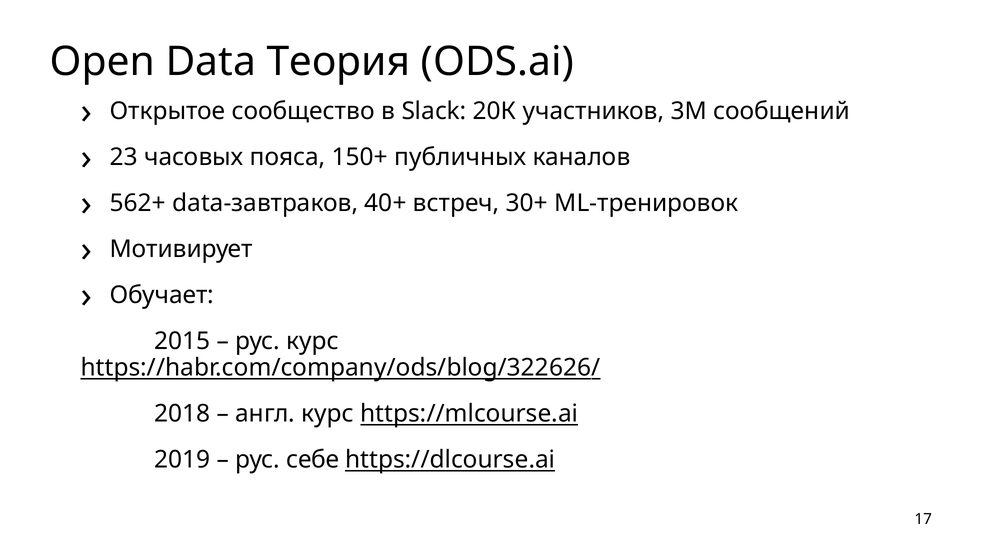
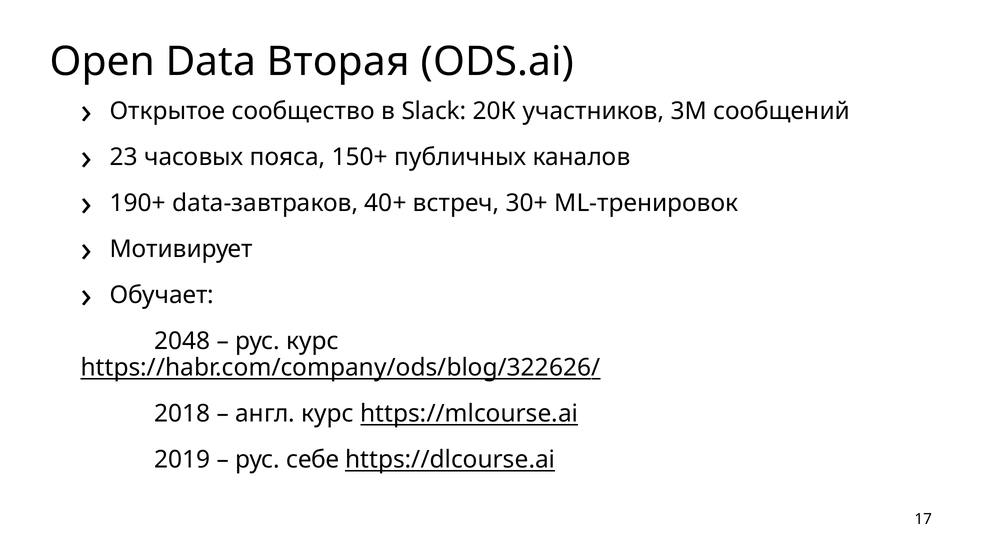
Теория: Теория -> Вторая
562+: 562+ -> 190+
2015: 2015 -> 2048
